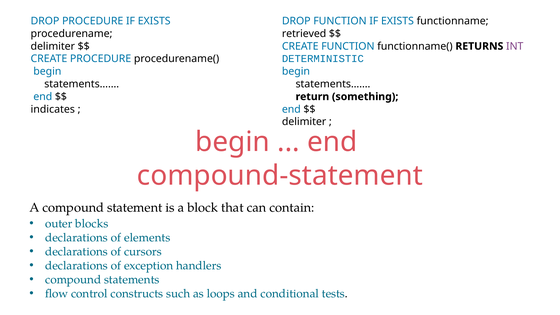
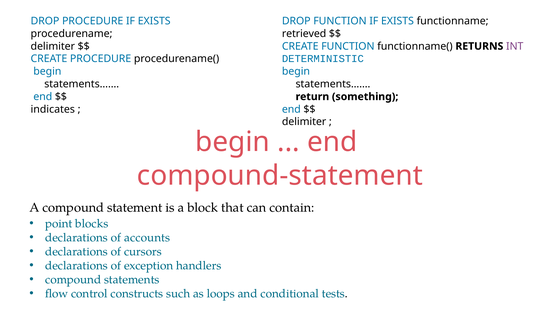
outer: outer -> point
elements: elements -> accounts
